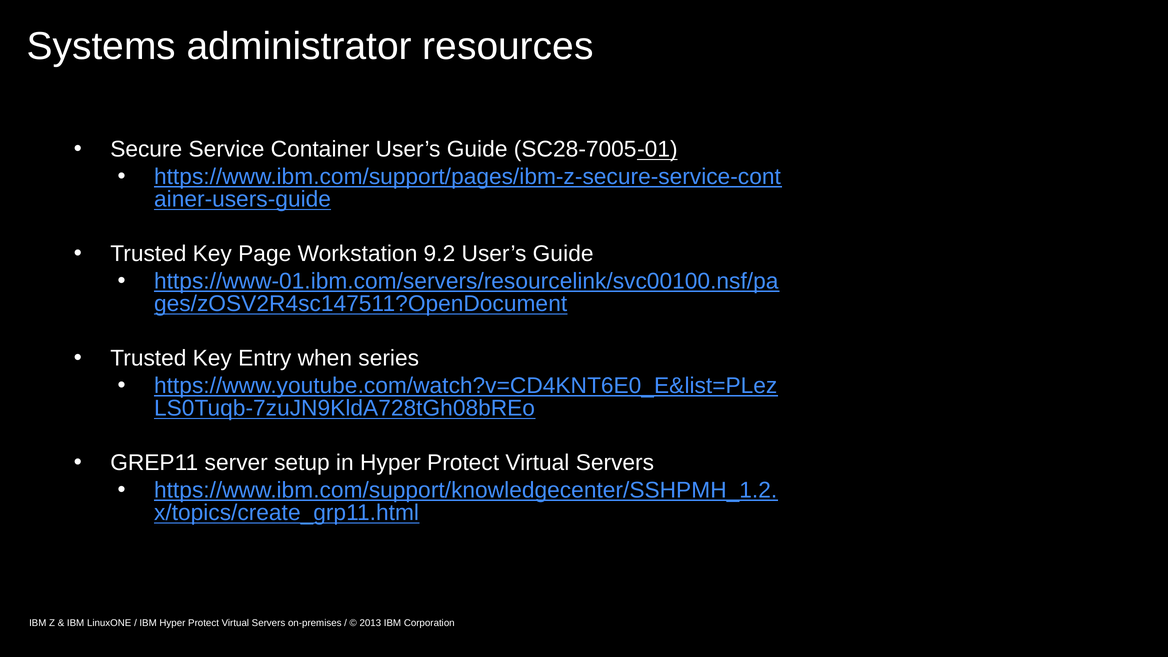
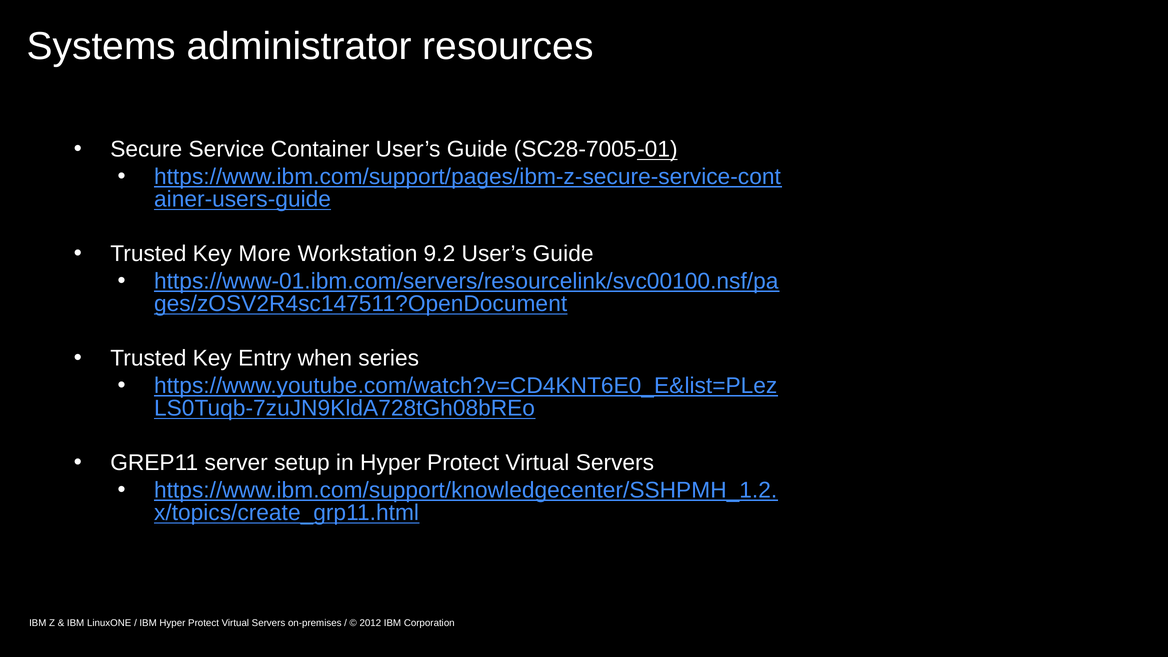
Page: Page -> More
2013: 2013 -> 2012
